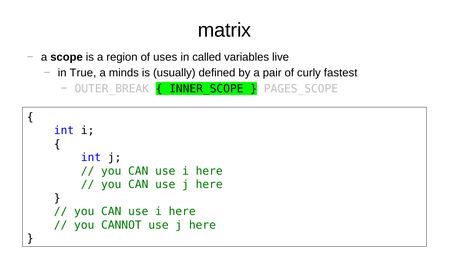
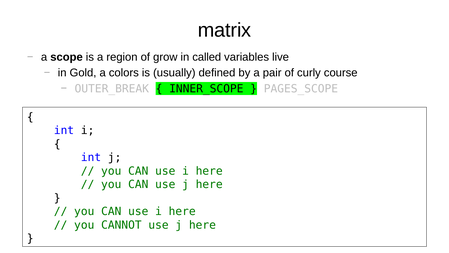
uses: uses -> grow
True: True -> Gold
minds: minds -> colors
fastest: fastest -> course
